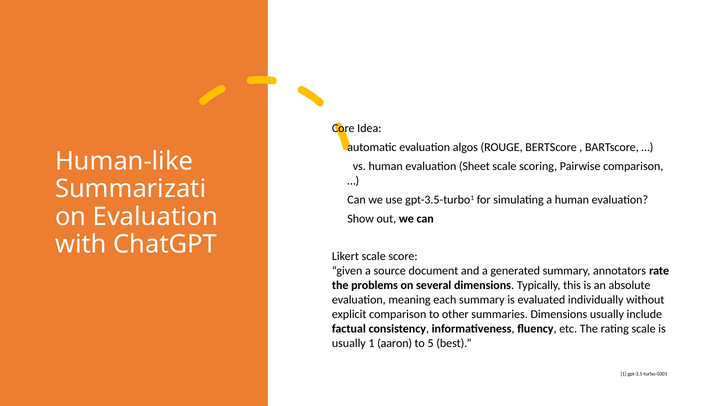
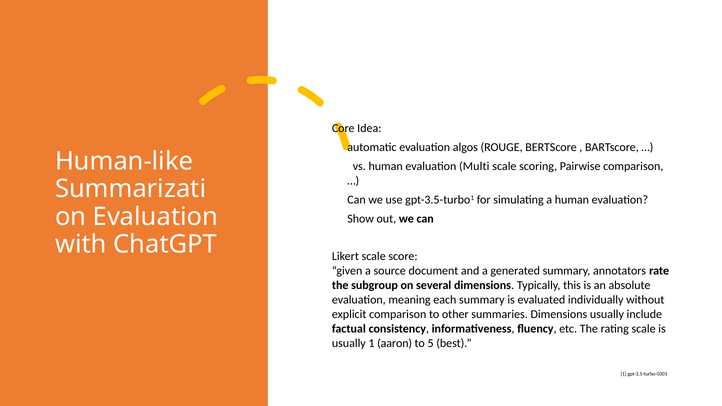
Sheet: Sheet -> Multi
problems: problems -> subgroup
